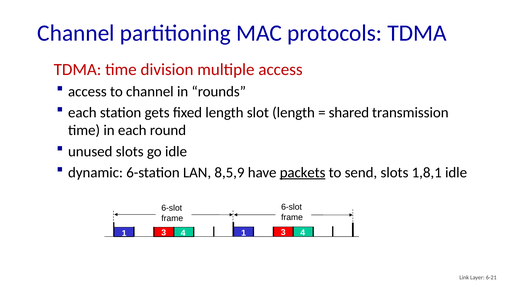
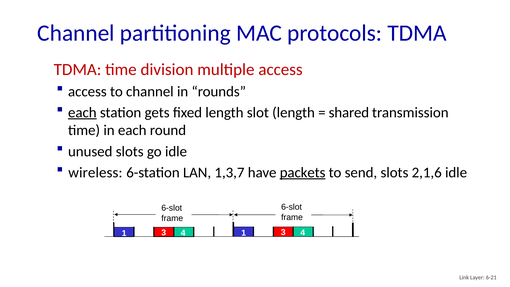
each at (82, 112) underline: none -> present
dynamic: dynamic -> wireless
8,5,9: 8,5,9 -> 1,3,7
1,8,1: 1,8,1 -> 2,1,6
